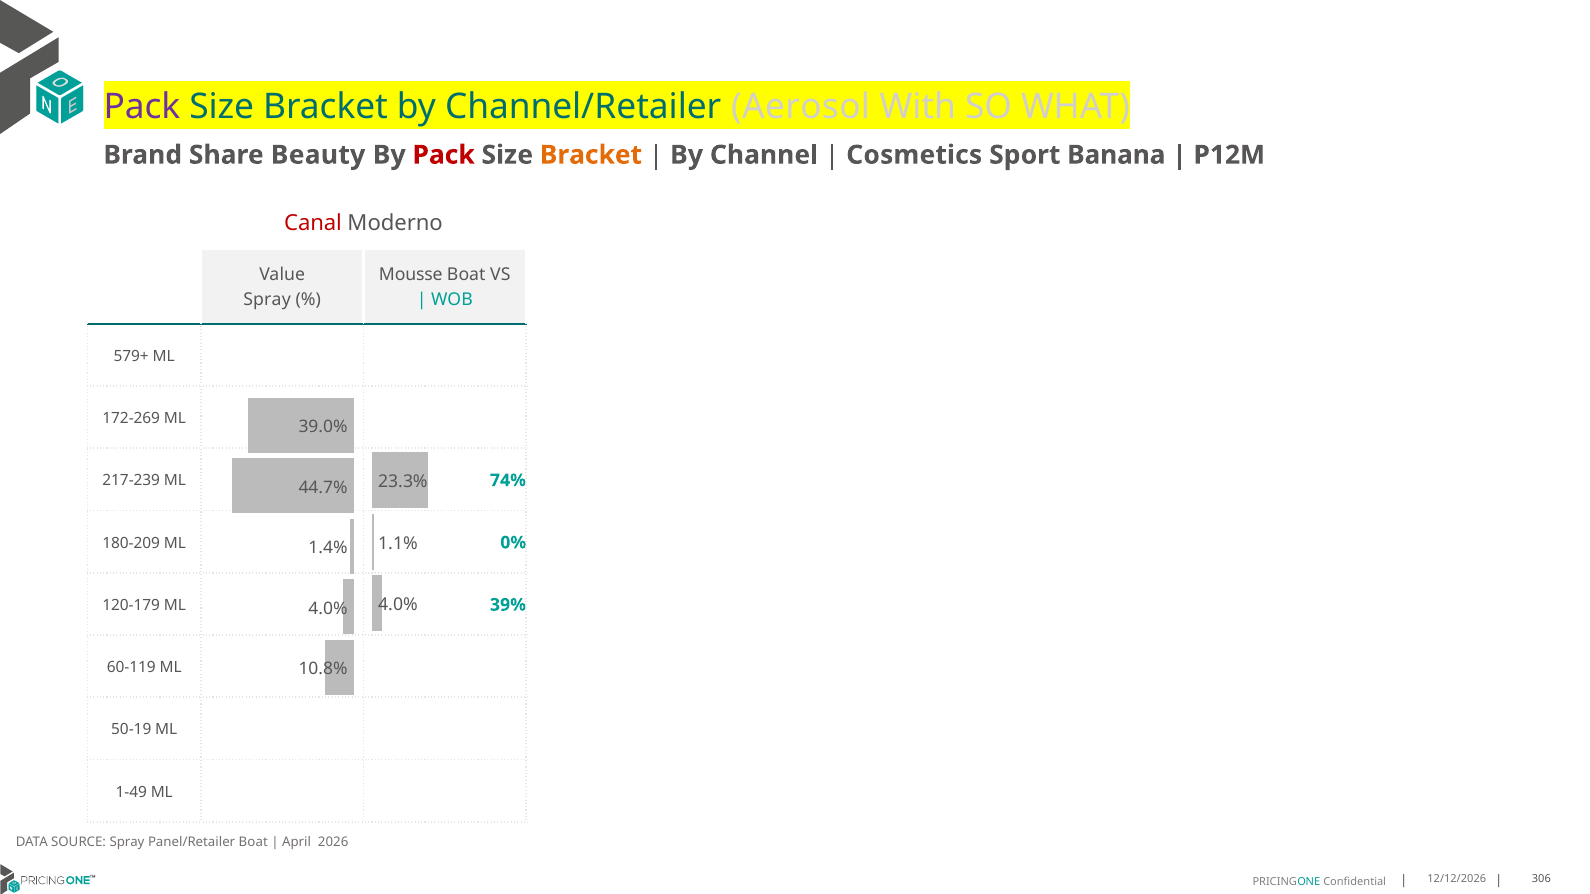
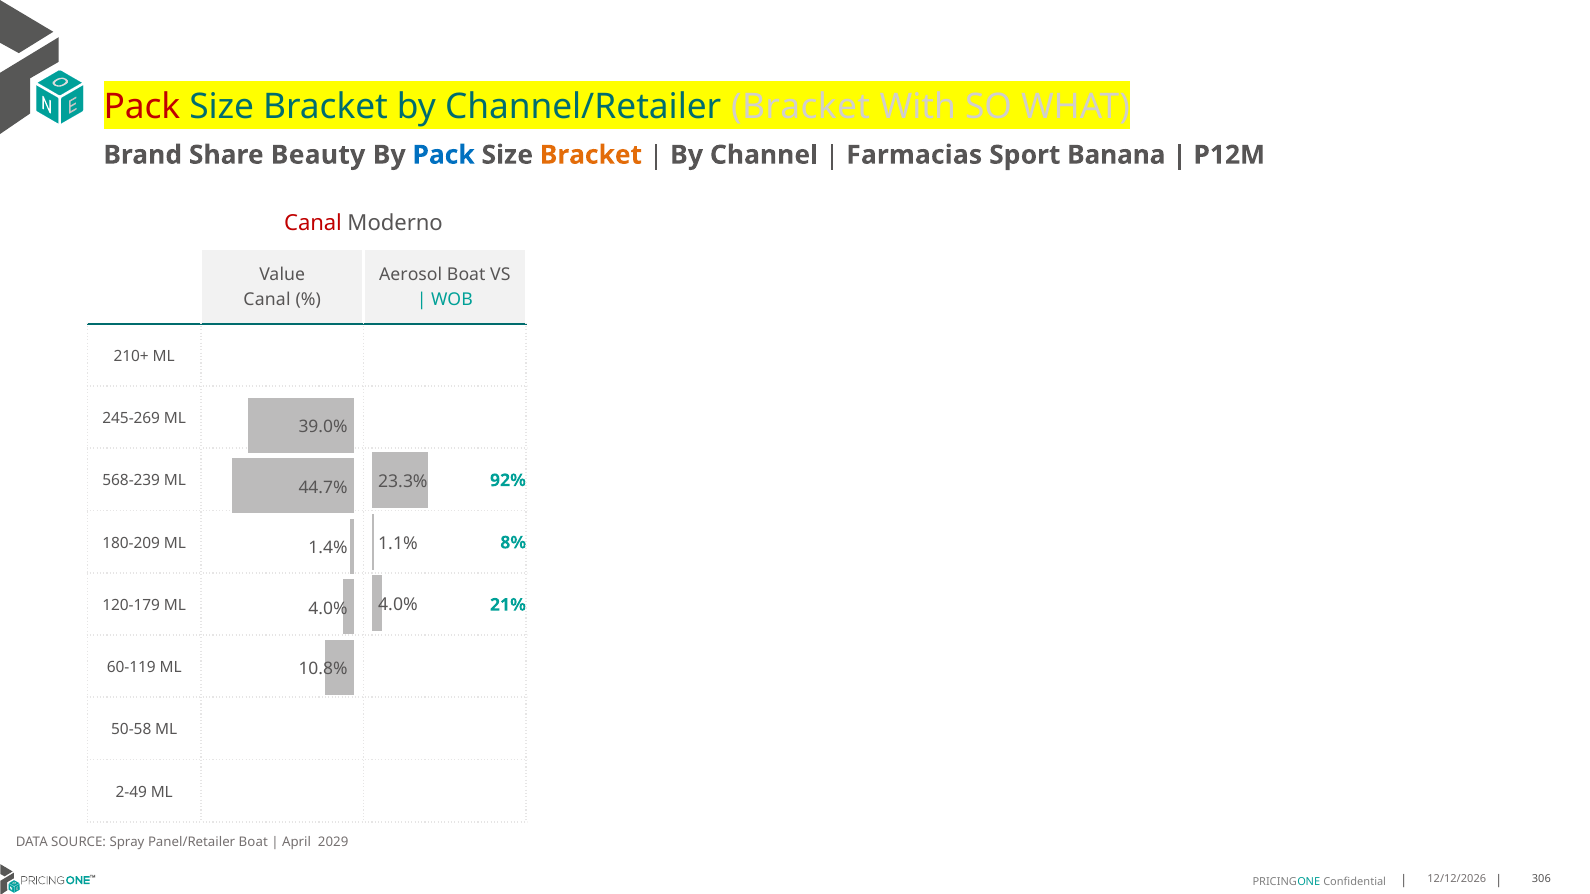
Pack at (142, 107) colour: purple -> red
Channel/Retailer Aerosol: Aerosol -> Bracket
Pack at (444, 155) colour: red -> blue
Cosmetics: Cosmetics -> Farmacias
Mousse: Mousse -> Aerosol
Spray at (267, 299): Spray -> Canal
579+: 579+ -> 210+
172-269: 172-269 -> 245-269
217-239: 217-239 -> 568-239
74%: 74% -> 92%
0%: 0% -> 8%
39%: 39% -> 21%
50-19: 50-19 -> 50-58
1-49: 1-49 -> 2-49
2026: 2026 -> 2029
